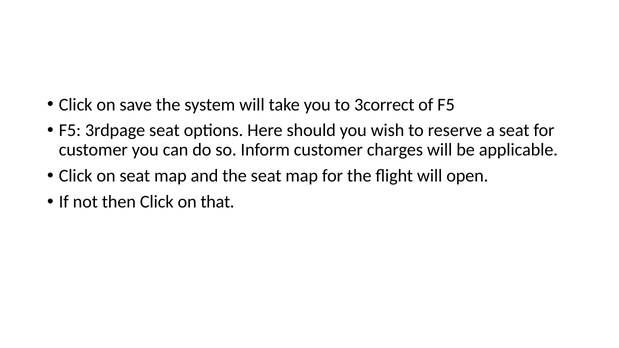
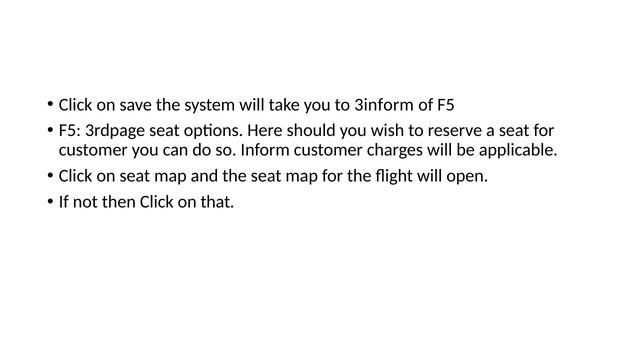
3correct: 3correct -> 3inform
